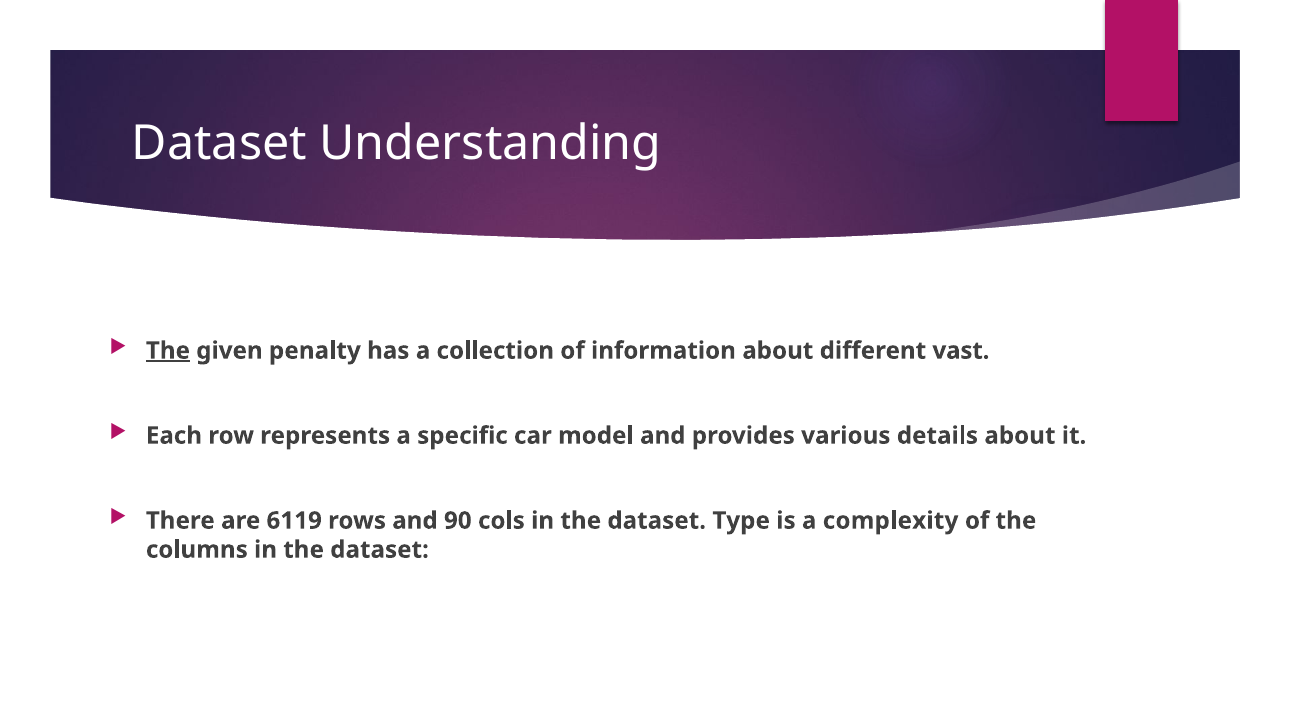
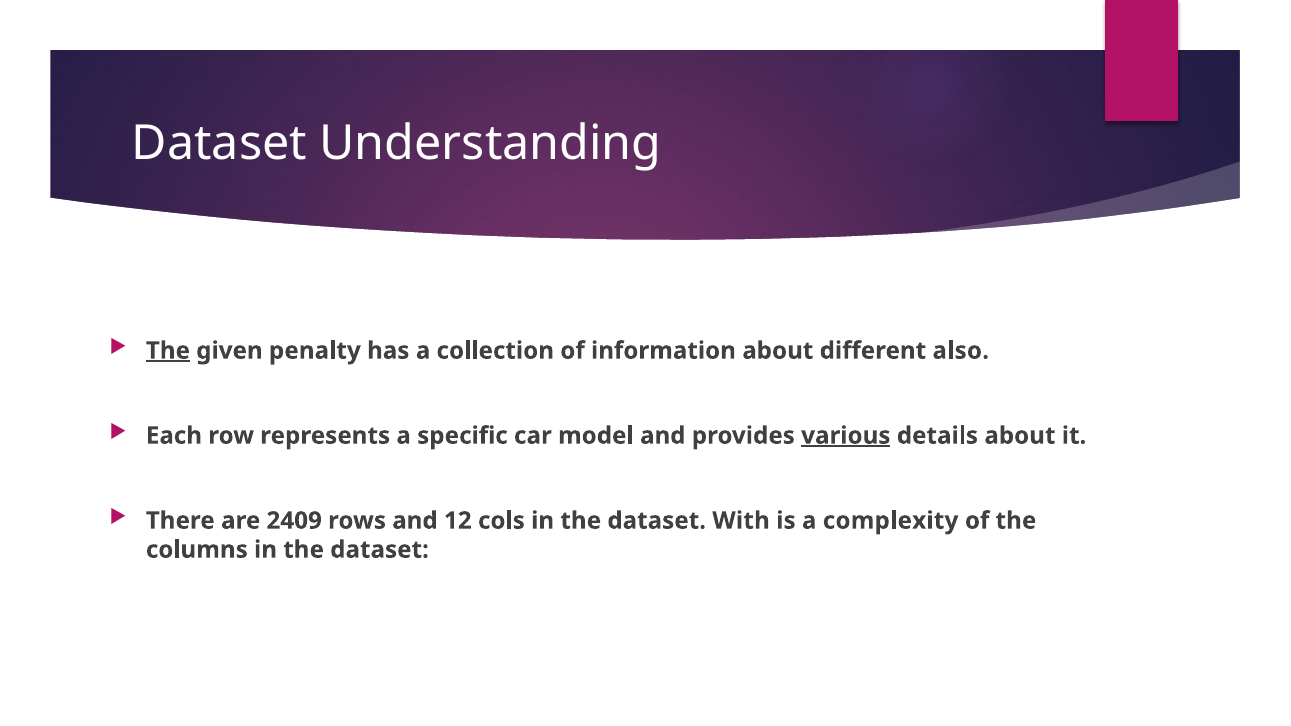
vast: vast -> also
various underline: none -> present
6119: 6119 -> 2409
90: 90 -> 12
Type: Type -> With
